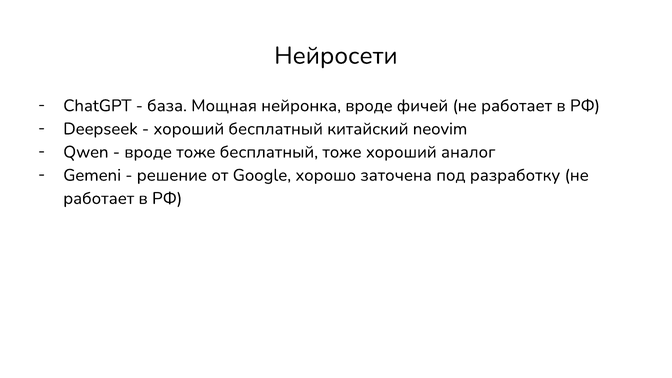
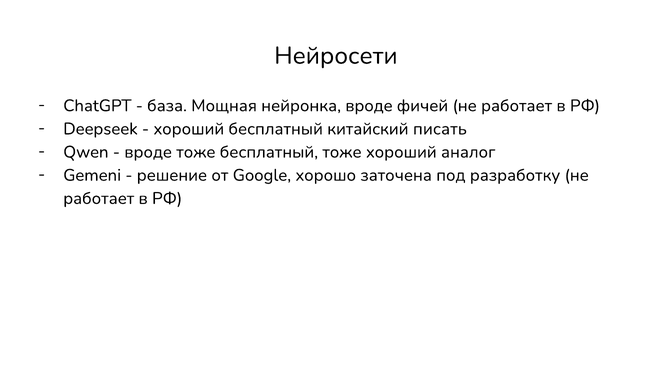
neovim: neovim -> писать
